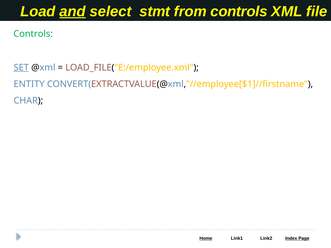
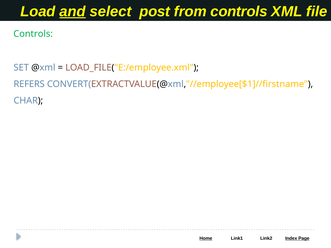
stmt: stmt -> post
SET underline: present -> none
ENTITY: ENTITY -> REFERS
